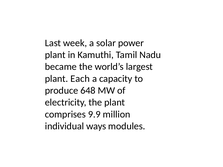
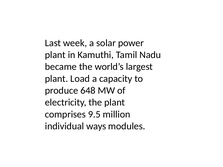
Each: Each -> Load
9.9: 9.9 -> 9.5
